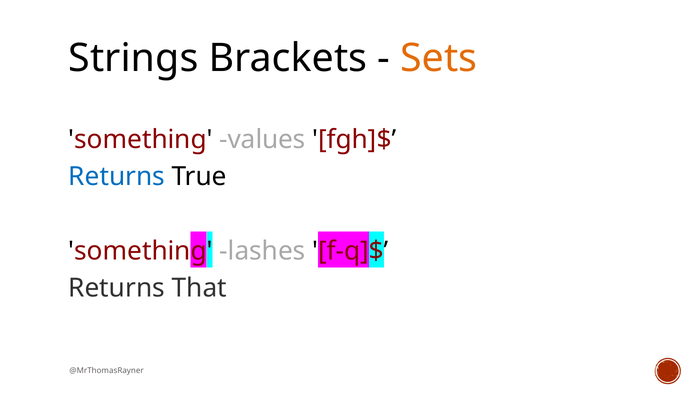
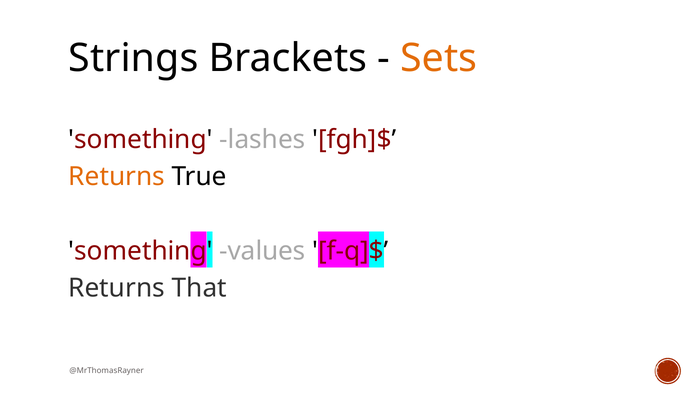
values: values -> lashes
Returns at (117, 177) colour: blue -> orange
lashes: lashes -> values
